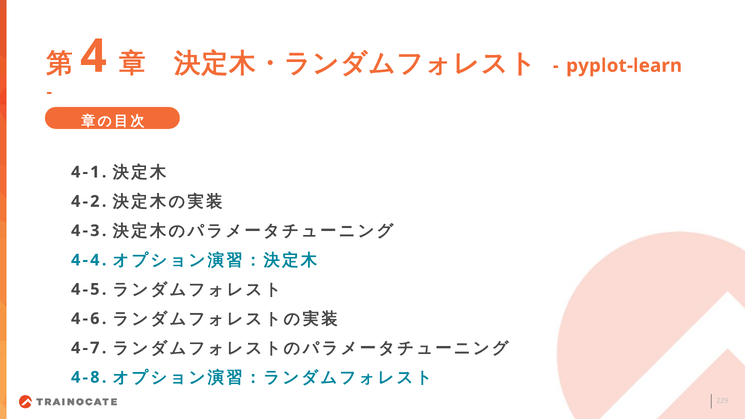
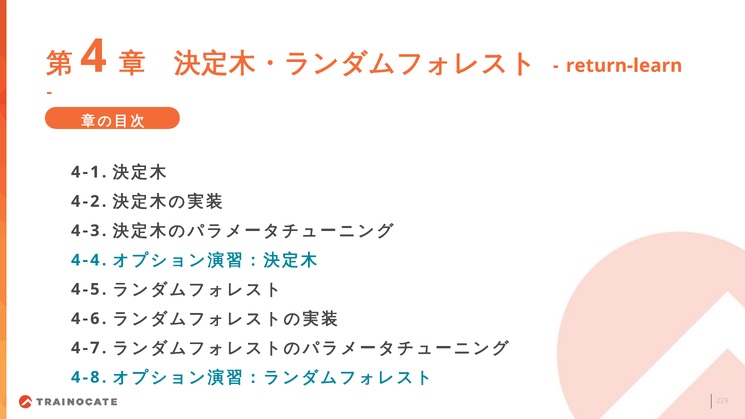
pyplot-learn: pyplot-learn -> return-learn
